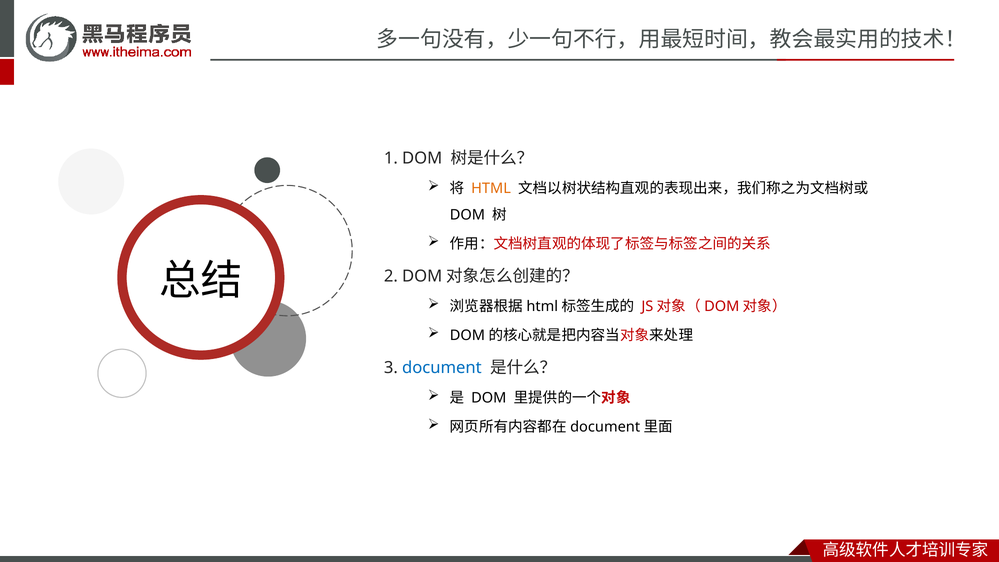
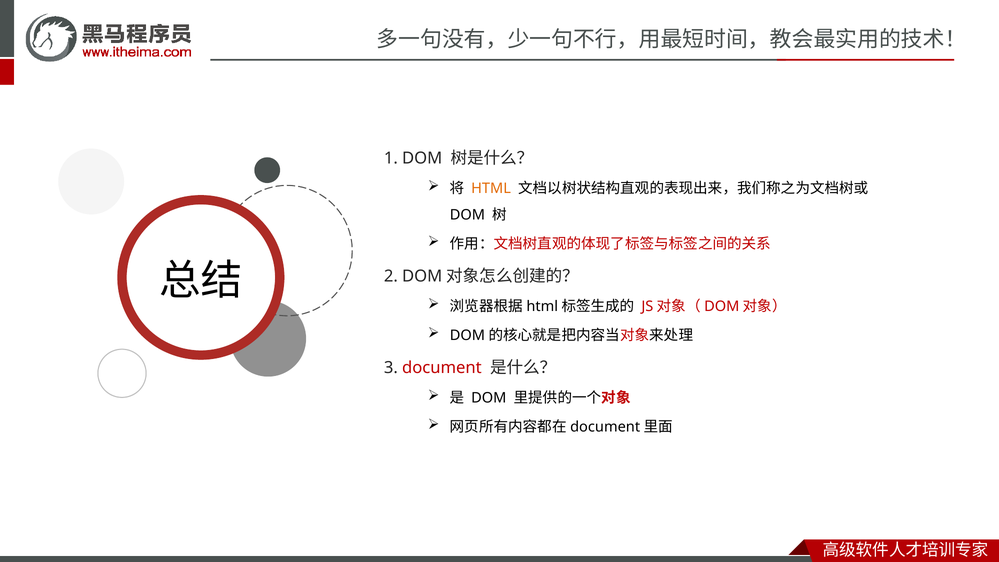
document colour: blue -> red
